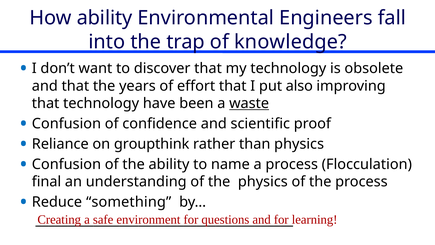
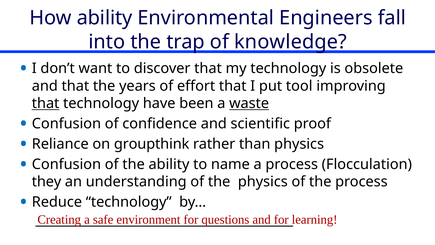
also: also -> tool
that at (46, 103) underline: none -> present
final: final -> they
Reduce something: something -> technology
